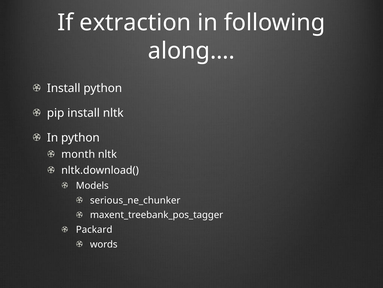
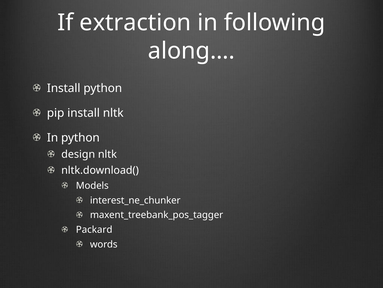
month: month -> design
serious_ne_chunker: serious_ne_chunker -> interest_ne_chunker
